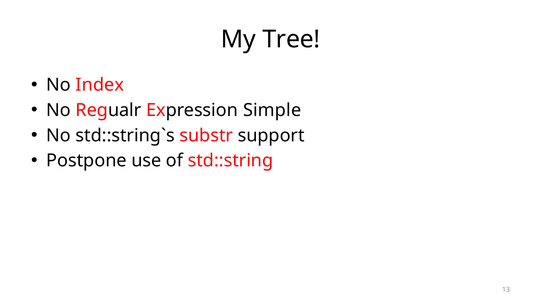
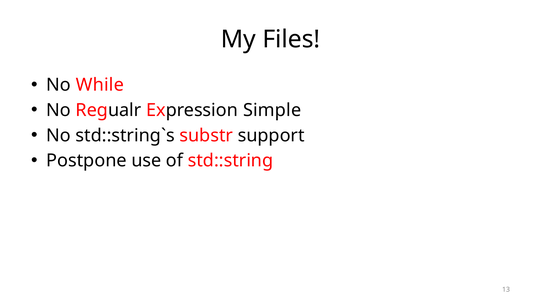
Tree: Tree -> Files
Index: Index -> While
